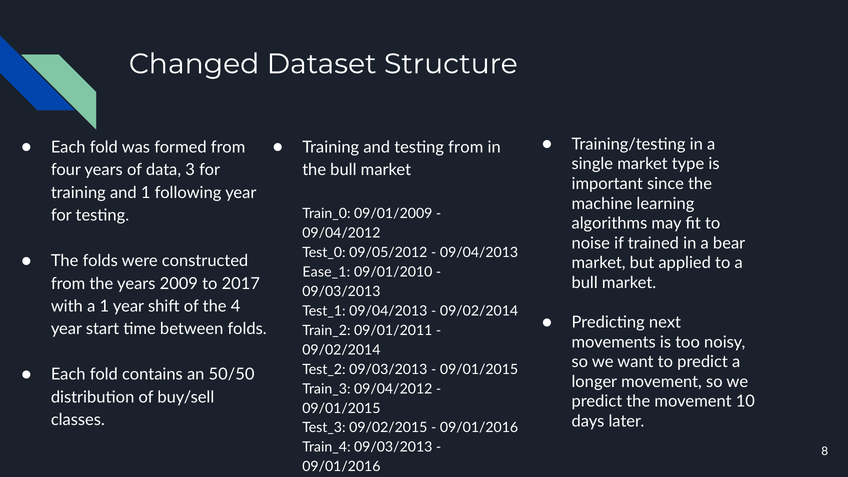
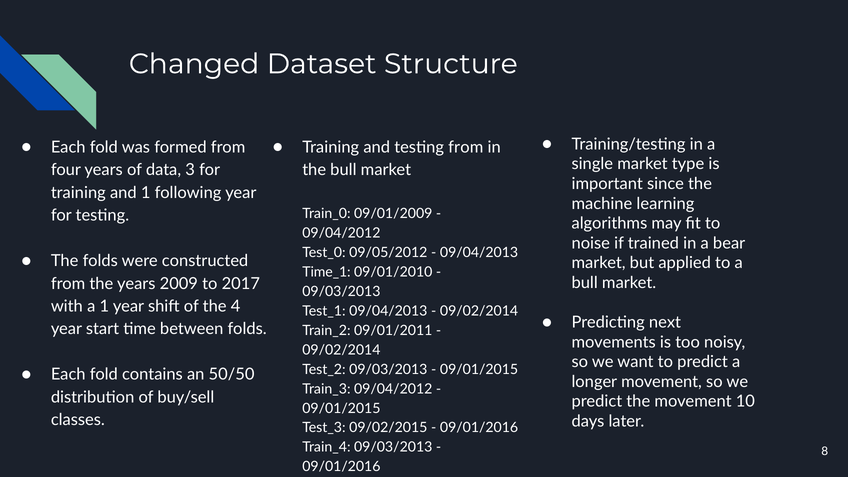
Ease_1: Ease_1 -> Time_1
